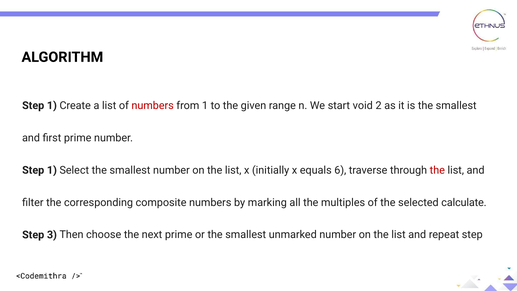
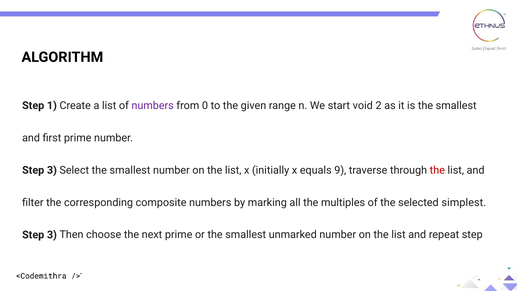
numbers at (153, 105) colour: red -> purple
from 1: 1 -> 0
1 at (52, 170): 1 -> 3
6: 6 -> 9
calculate: calculate -> simplest
